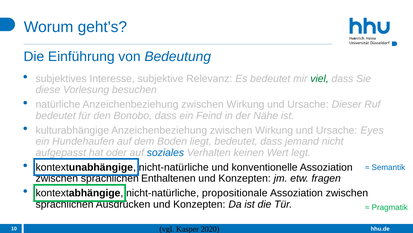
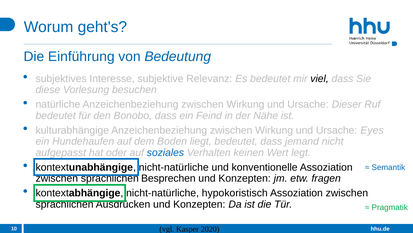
viel colour: green -> black
Enthaltenen: Enthaltenen -> Besprechen
propositionale: propositionale -> hypokoristisch
